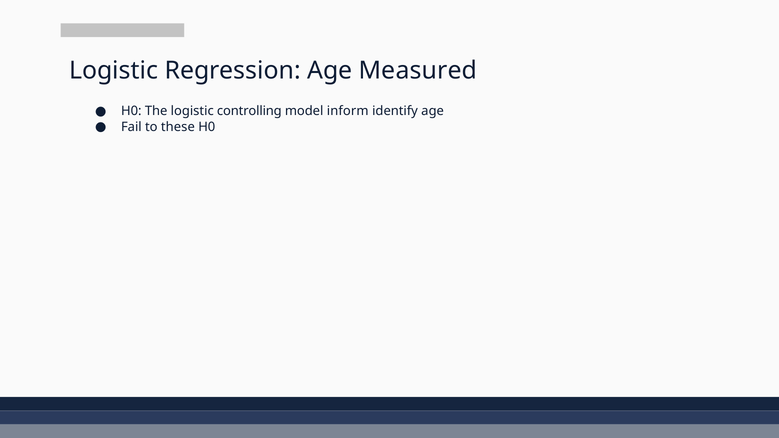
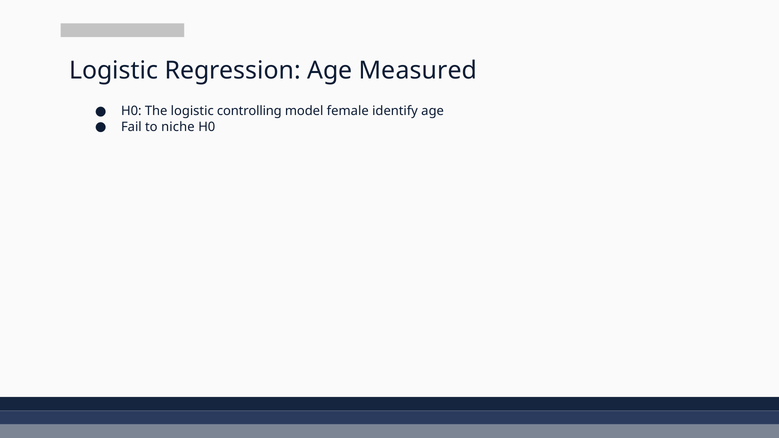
inform: inform -> female
these: these -> niche
